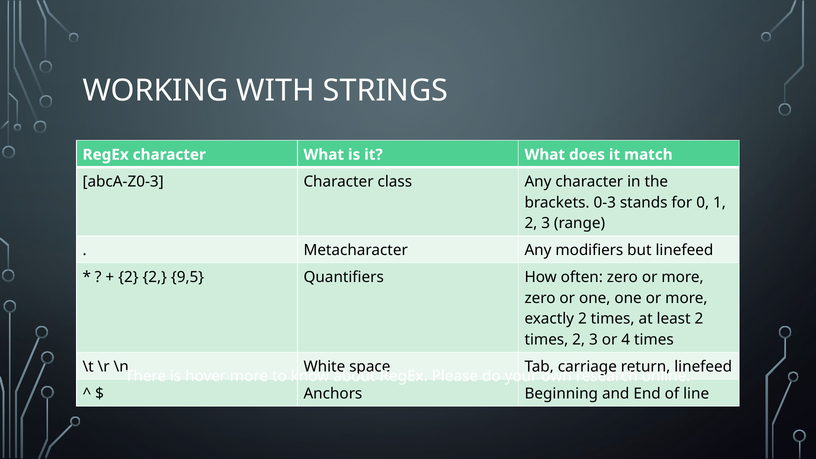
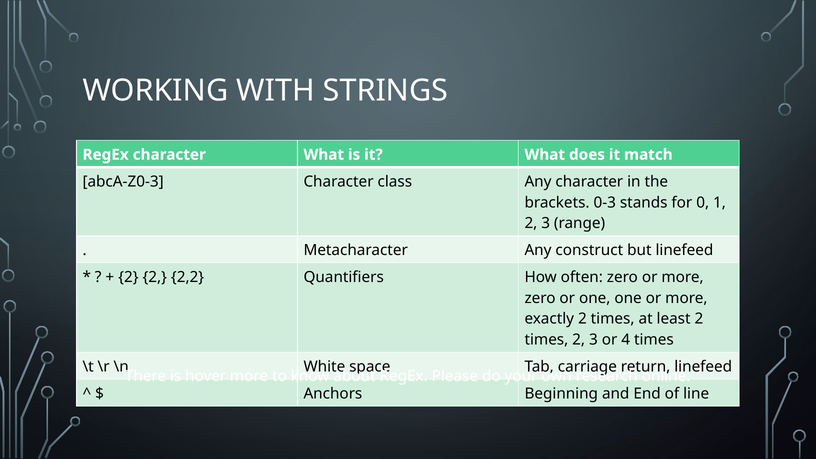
modifiers: modifiers -> construct
9,5: 9,5 -> 2,2
